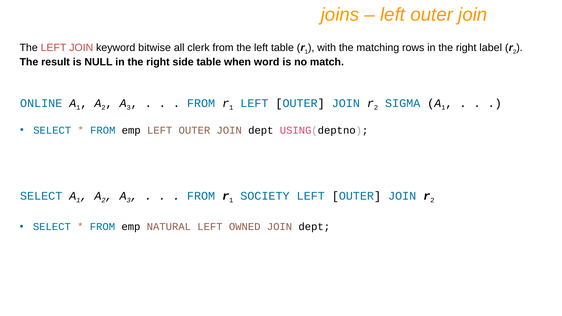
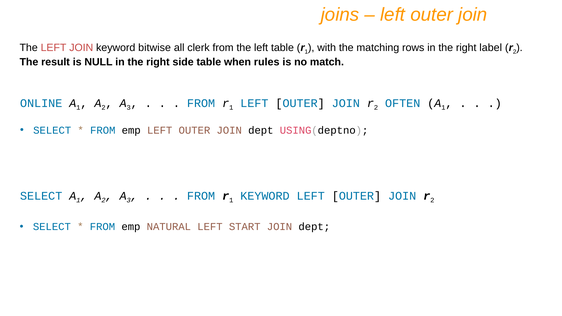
word: word -> rules
SIGMA: SIGMA -> OFTEN
SOCIETY at (265, 196): SOCIETY -> KEYWORD
OWNED: OWNED -> START
